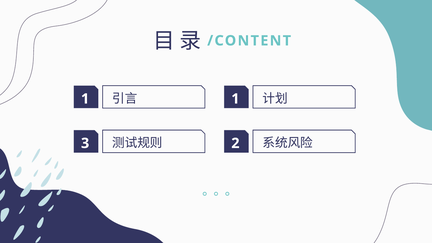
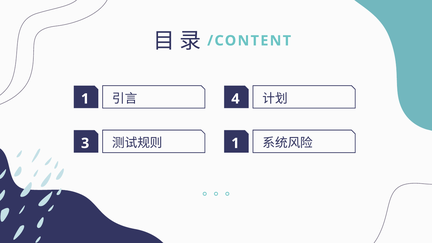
1 1: 1 -> 4
3 2: 2 -> 1
